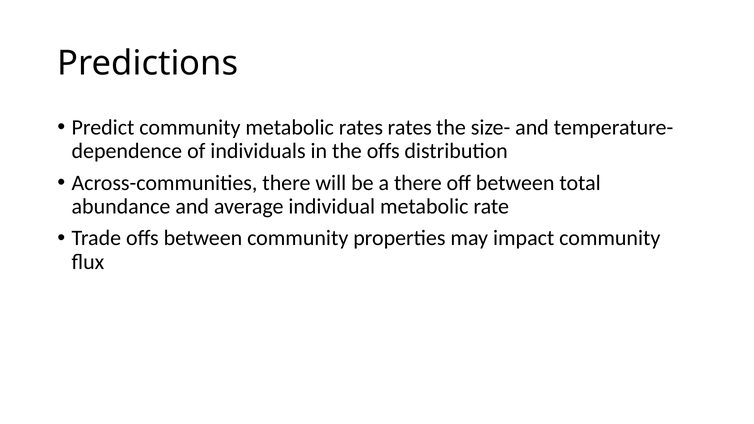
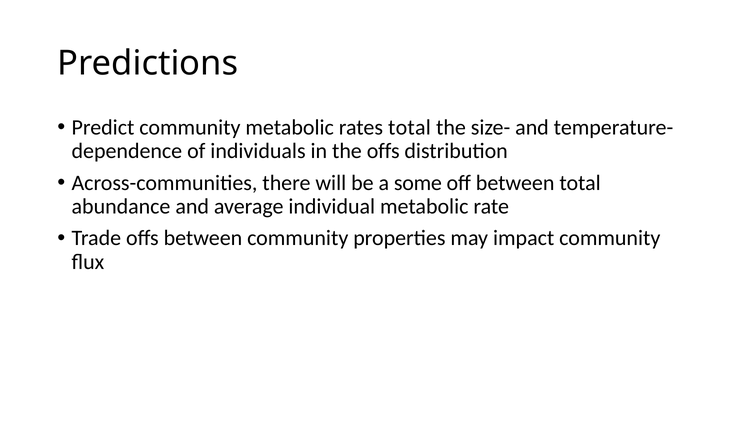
rates rates: rates -> total
a there: there -> some
